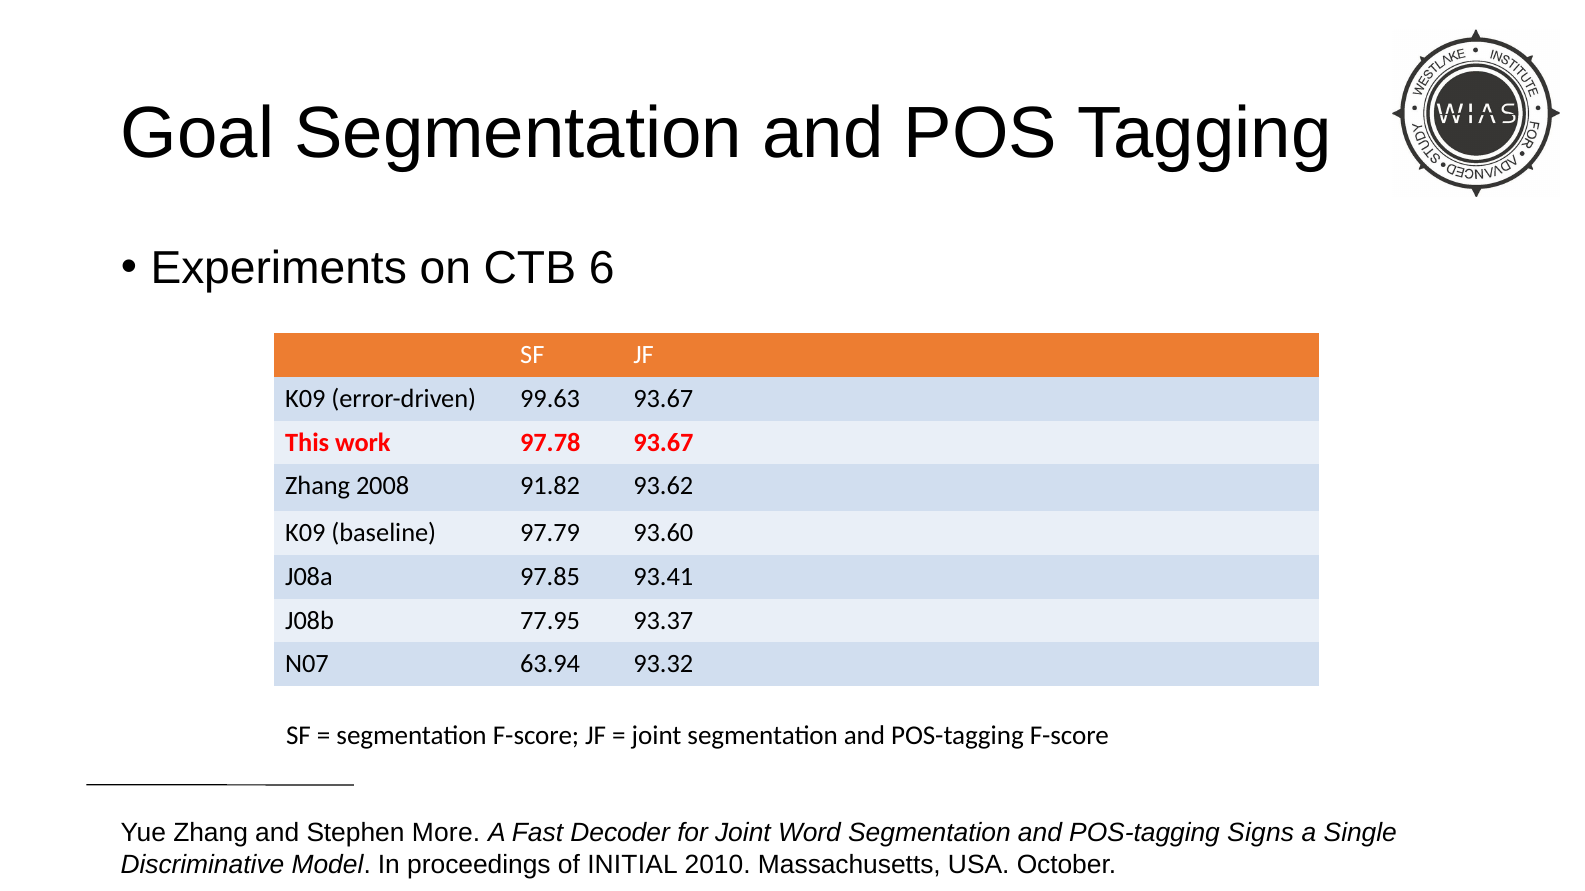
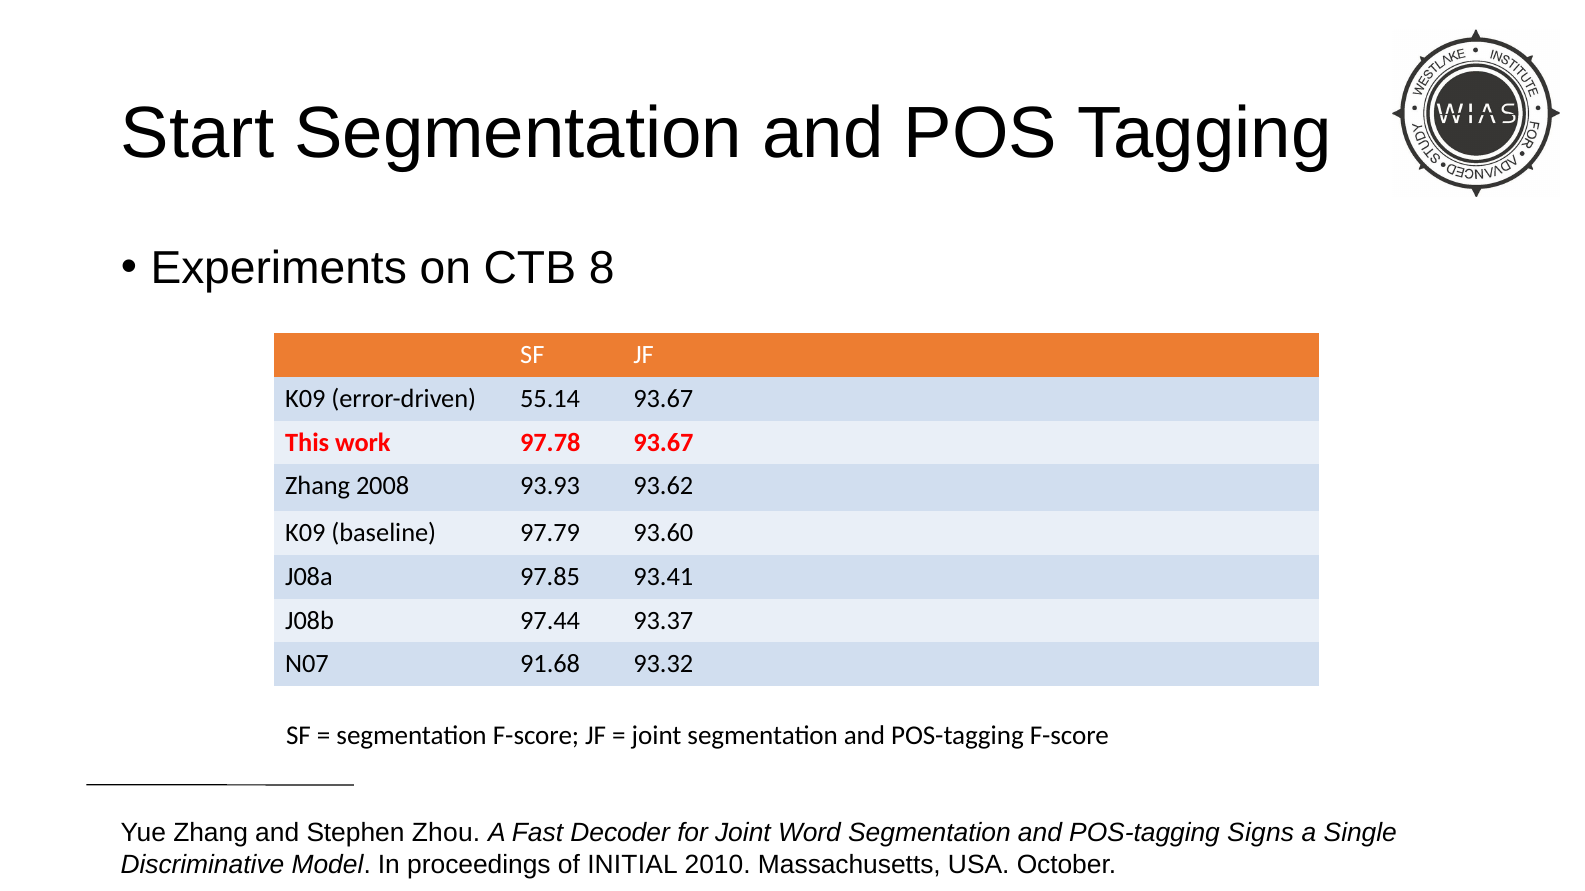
Goal: Goal -> Start
6: 6 -> 8
99.63: 99.63 -> 55.14
91.82: 91.82 -> 93.93
77.95: 77.95 -> 97.44
63.94: 63.94 -> 91.68
More: More -> Zhou
